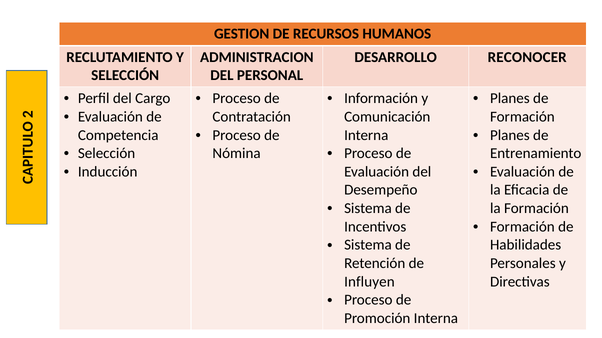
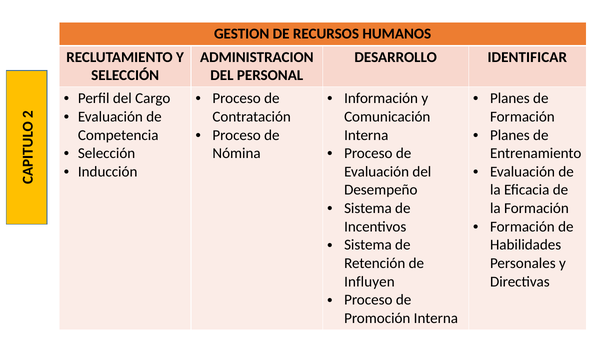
RECONOCER: RECONOCER -> IDENTIFICAR
